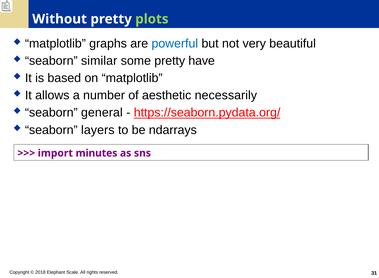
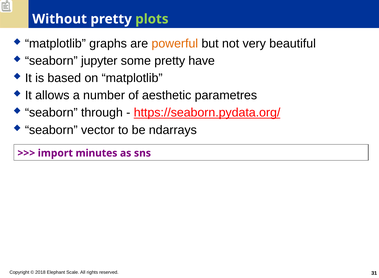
powerful colour: blue -> orange
similar: similar -> jupyter
necessarily: necessarily -> parametres
general: general -> through
layers: layers -> vector
